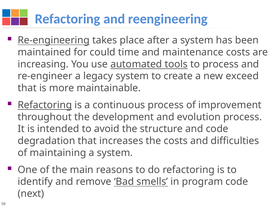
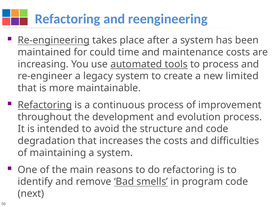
exceed: exceed -> limited
